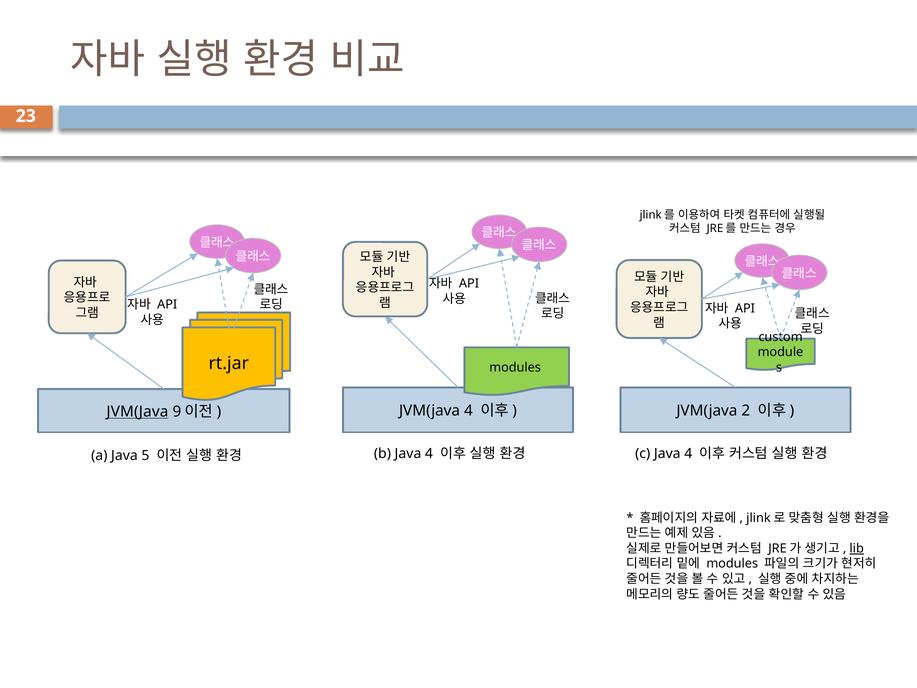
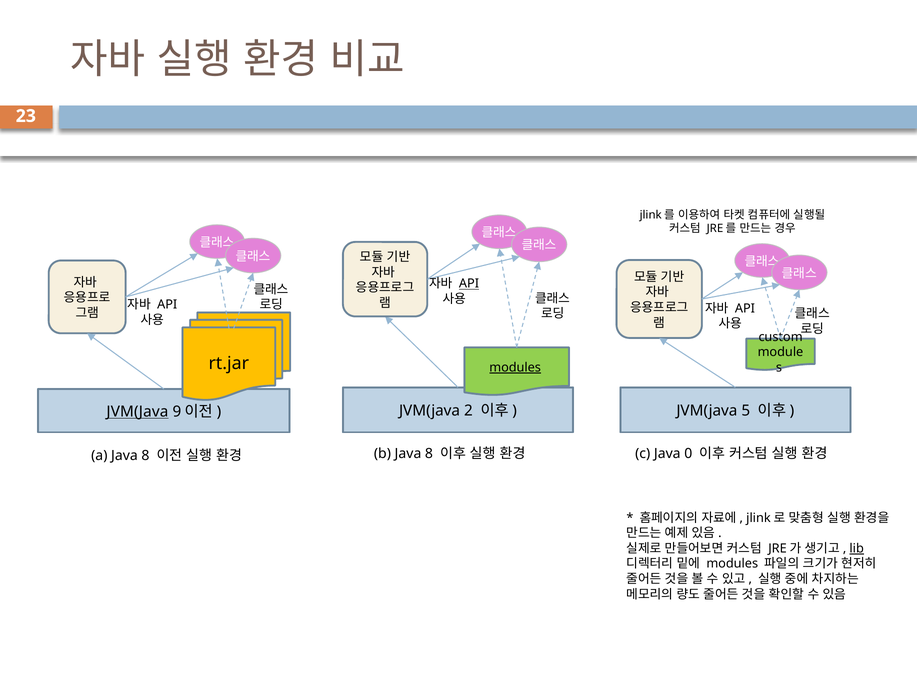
API at (469, 284) underline: none -> present
modules at (515, 367) underline: none -> present
JVM(java 4: 4 -> 2
2: 2 -> 5
c Java 4: 4 -> 0
a Java 5: 5 -> 8
b Java 4: 4 -> 8
